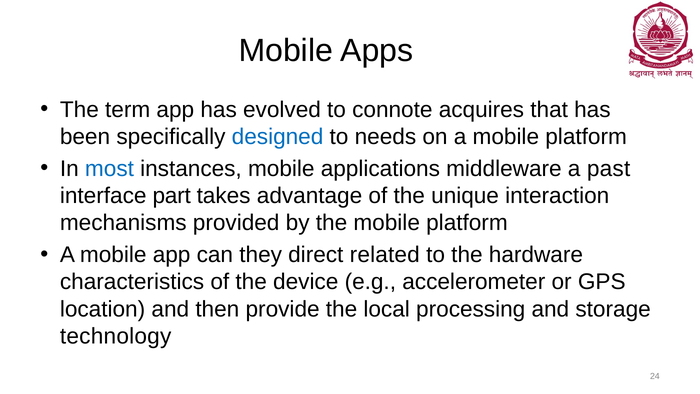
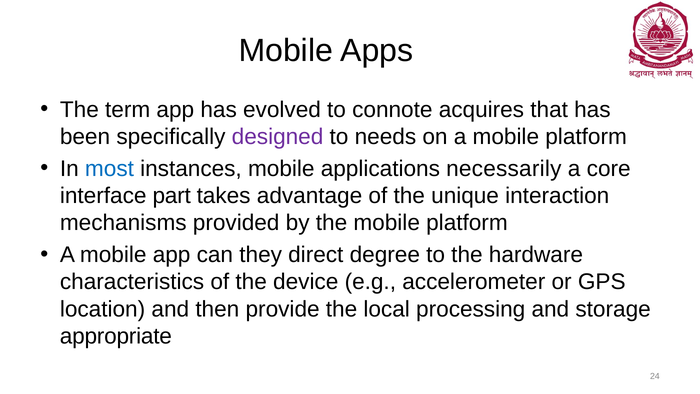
designed colour: blue -> purple
middleware: middleware -> necessarily
past: past -> core
related: related -> degree
technology: technology -> appropriate
